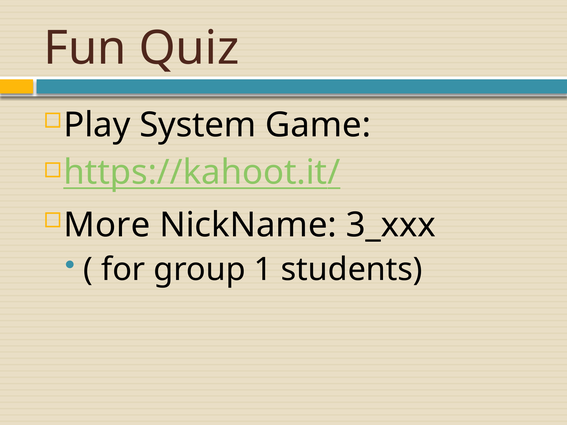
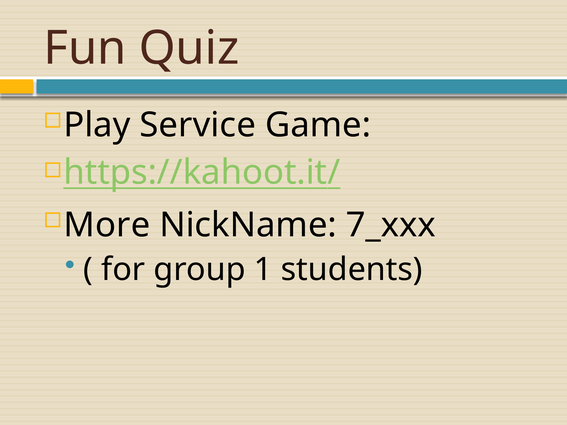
System: System -> Service
3_xxx: 3_xxx -> 7_xxx
